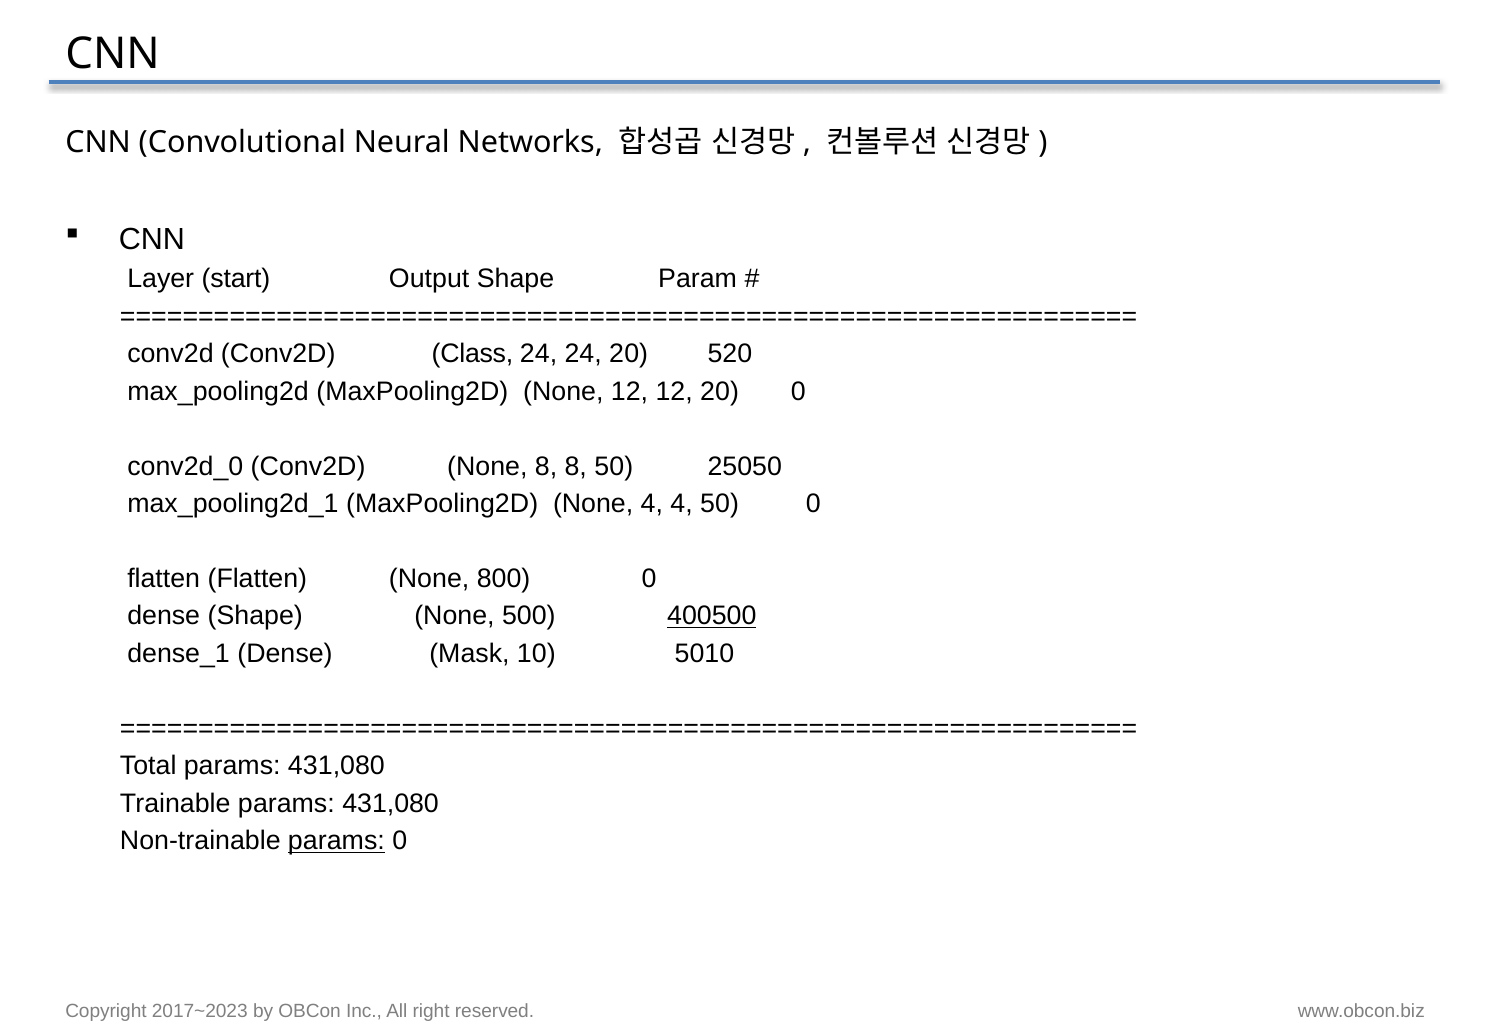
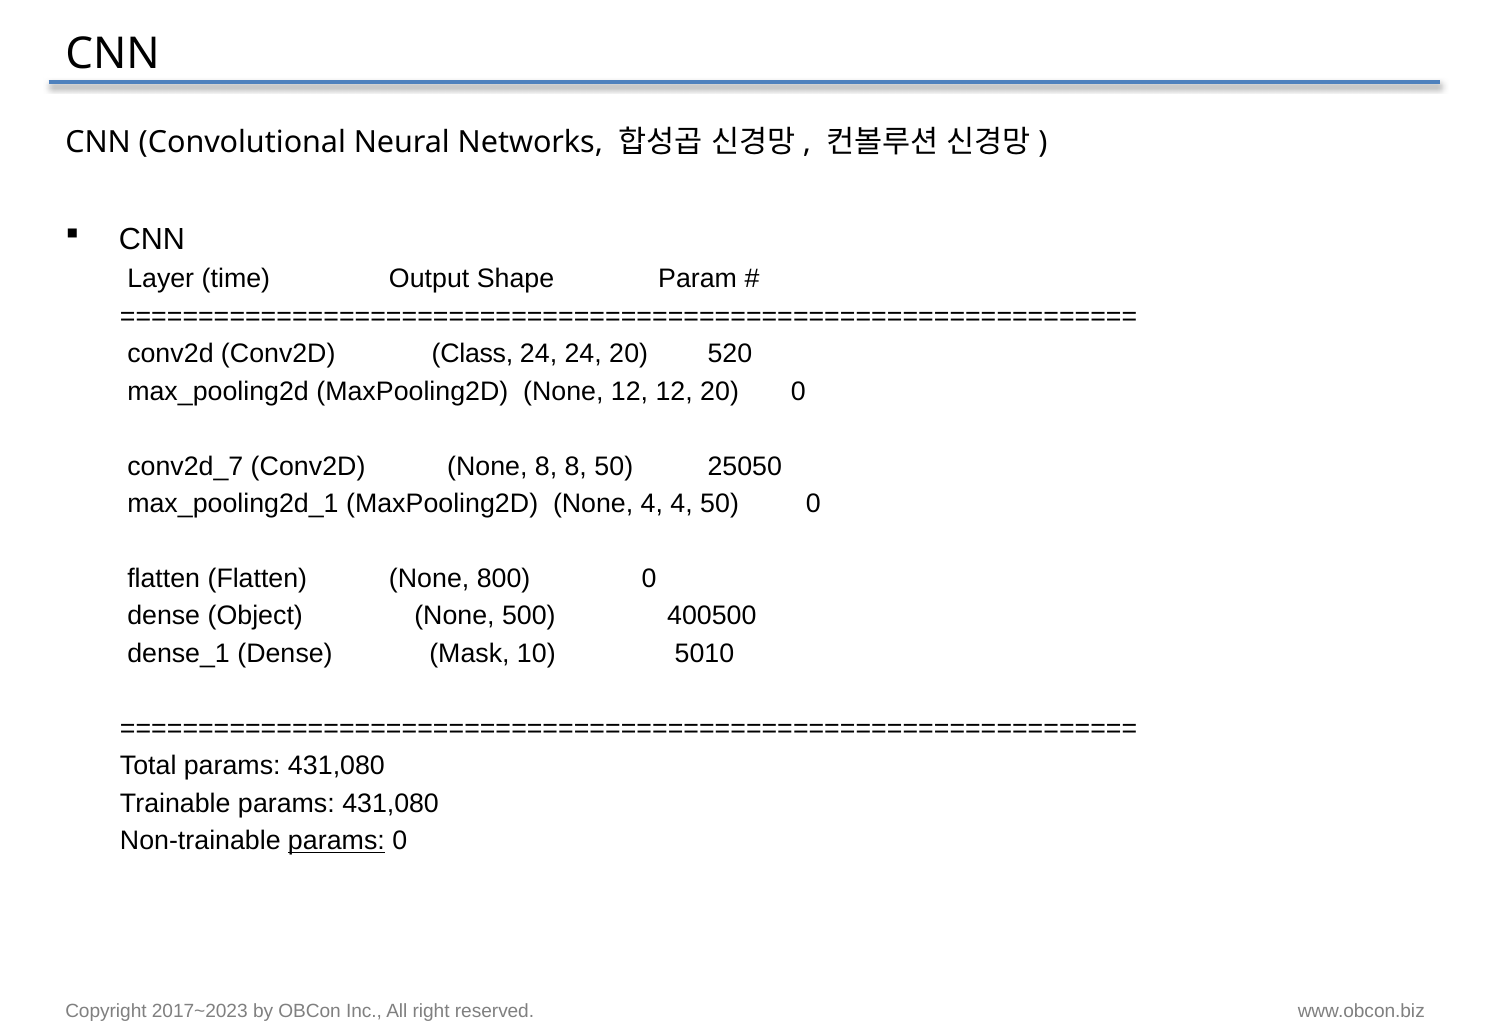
start: start -> time
conv2d_0: conv2d_0 -> conv2d_7
dense Shape: Shape -> Object
400500 underline: present -> none
